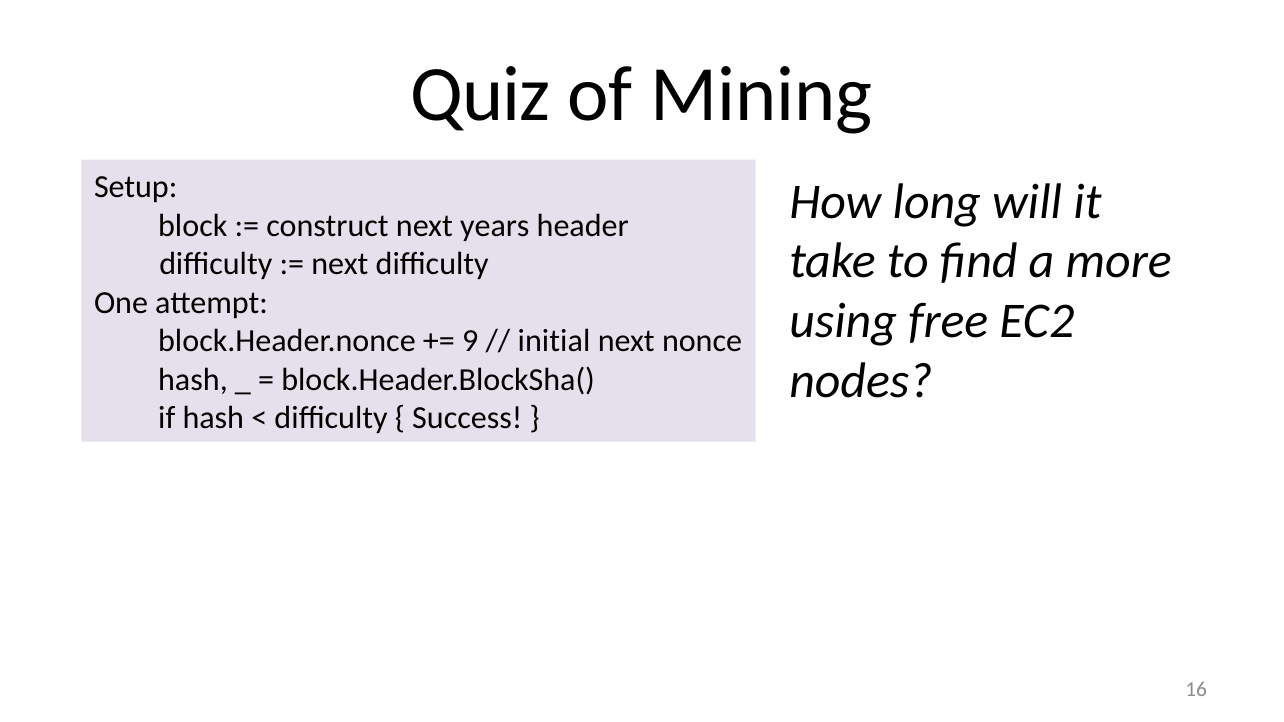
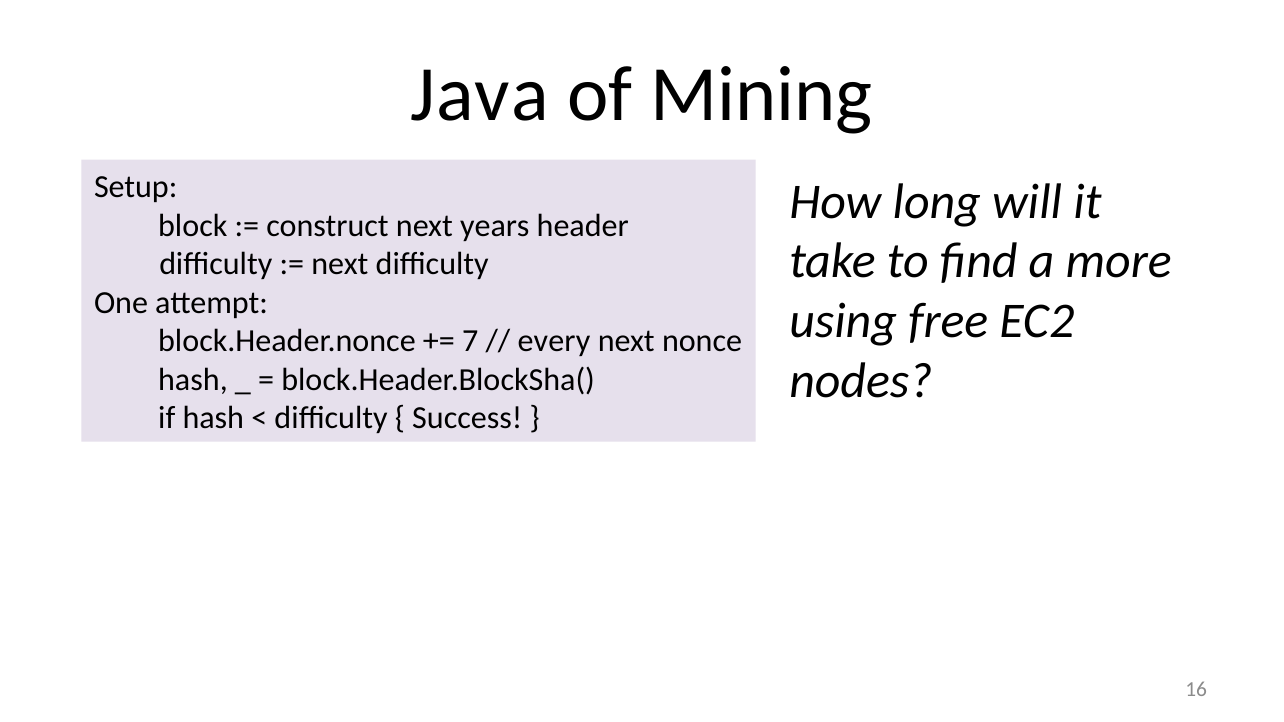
Quiz: Quiz -> Java
9: 9 -> 7
initial: initial -> every
